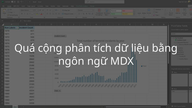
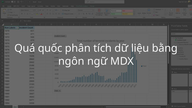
cộng: cộng -> quốc
